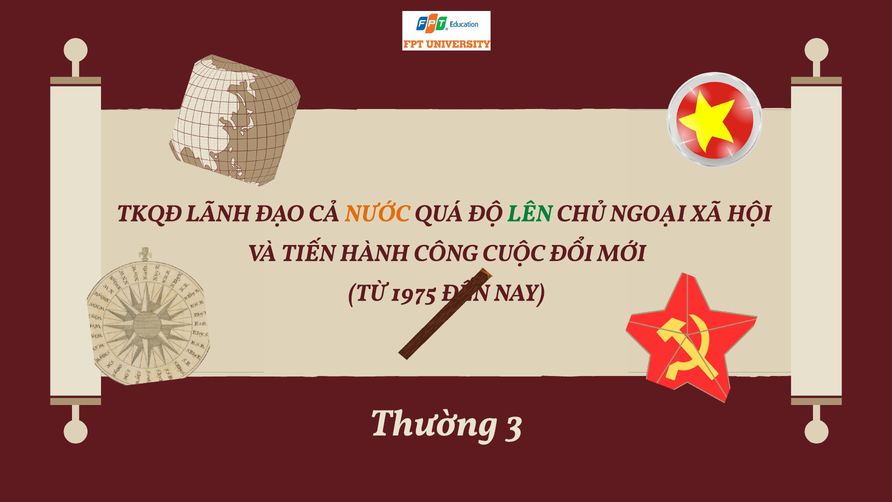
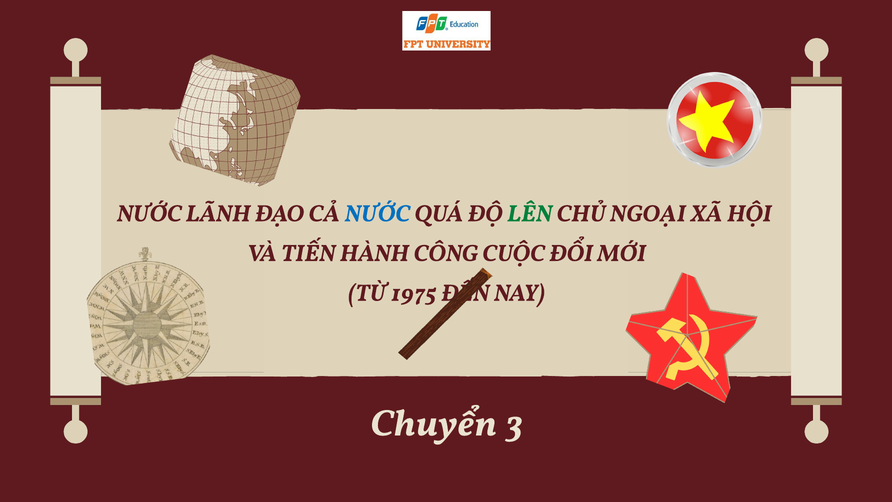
TKQĐ at (149, 213): TKQĐ -> NƯỚC
NƯỚC at (377, 213) colour: orange -> blue
Thường: Thường -> Chuyển
